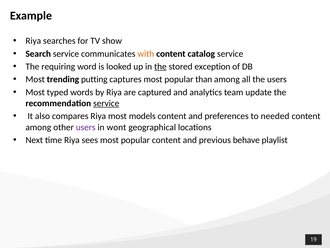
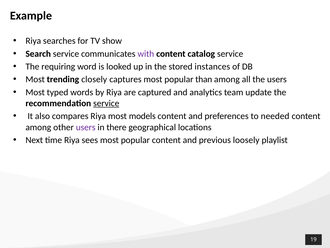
with colour: orange -> purple
the at (160, 66) underline: present -> none
exception: exception -> instances
putting: putting -> closely
wont: wont -> there
behave: behave -> loosely
